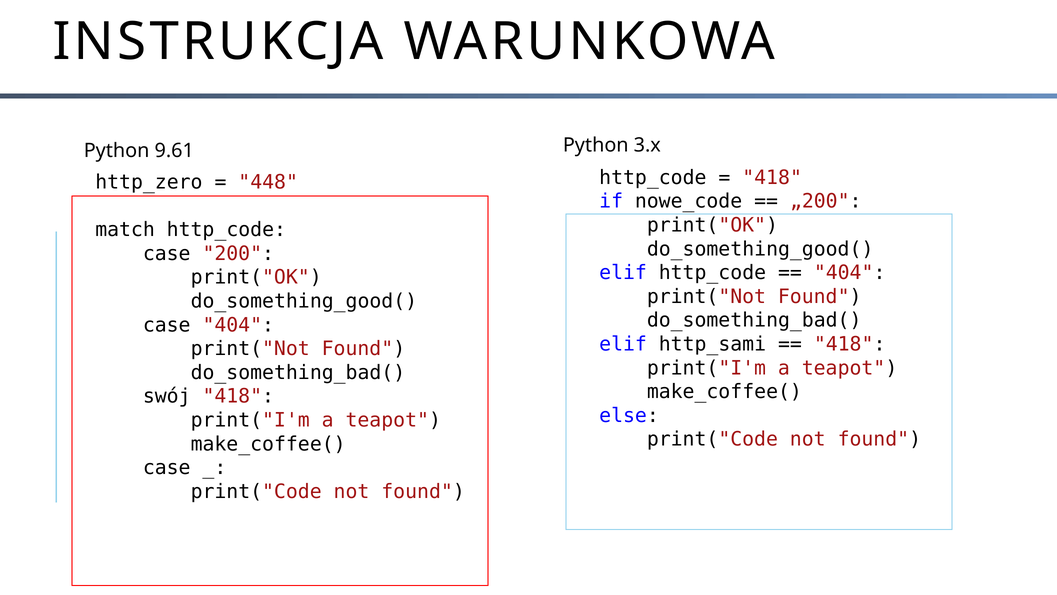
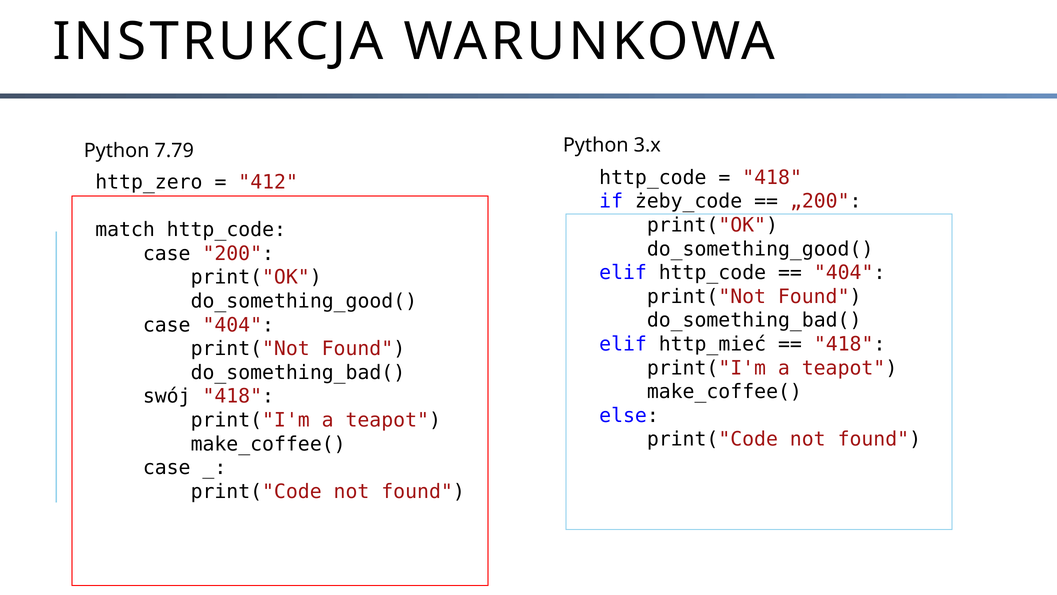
9.61: 9.61 -> 7.79
448: 448 -> 412
nowe_code: nowe_code -> żeby_code
http_sami: http_sami -> http_mieć
